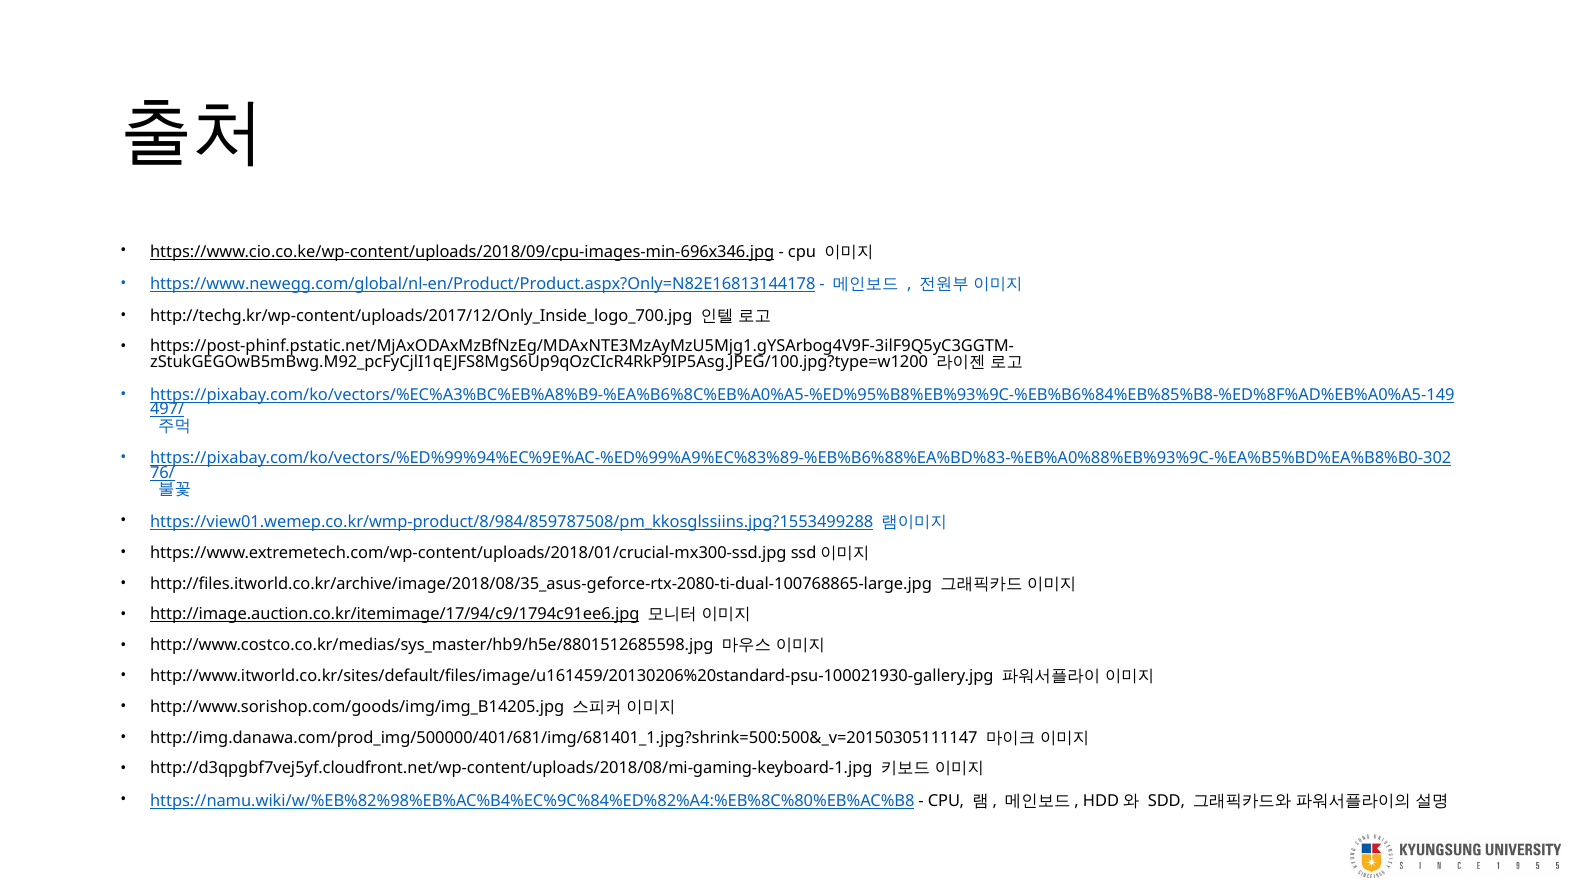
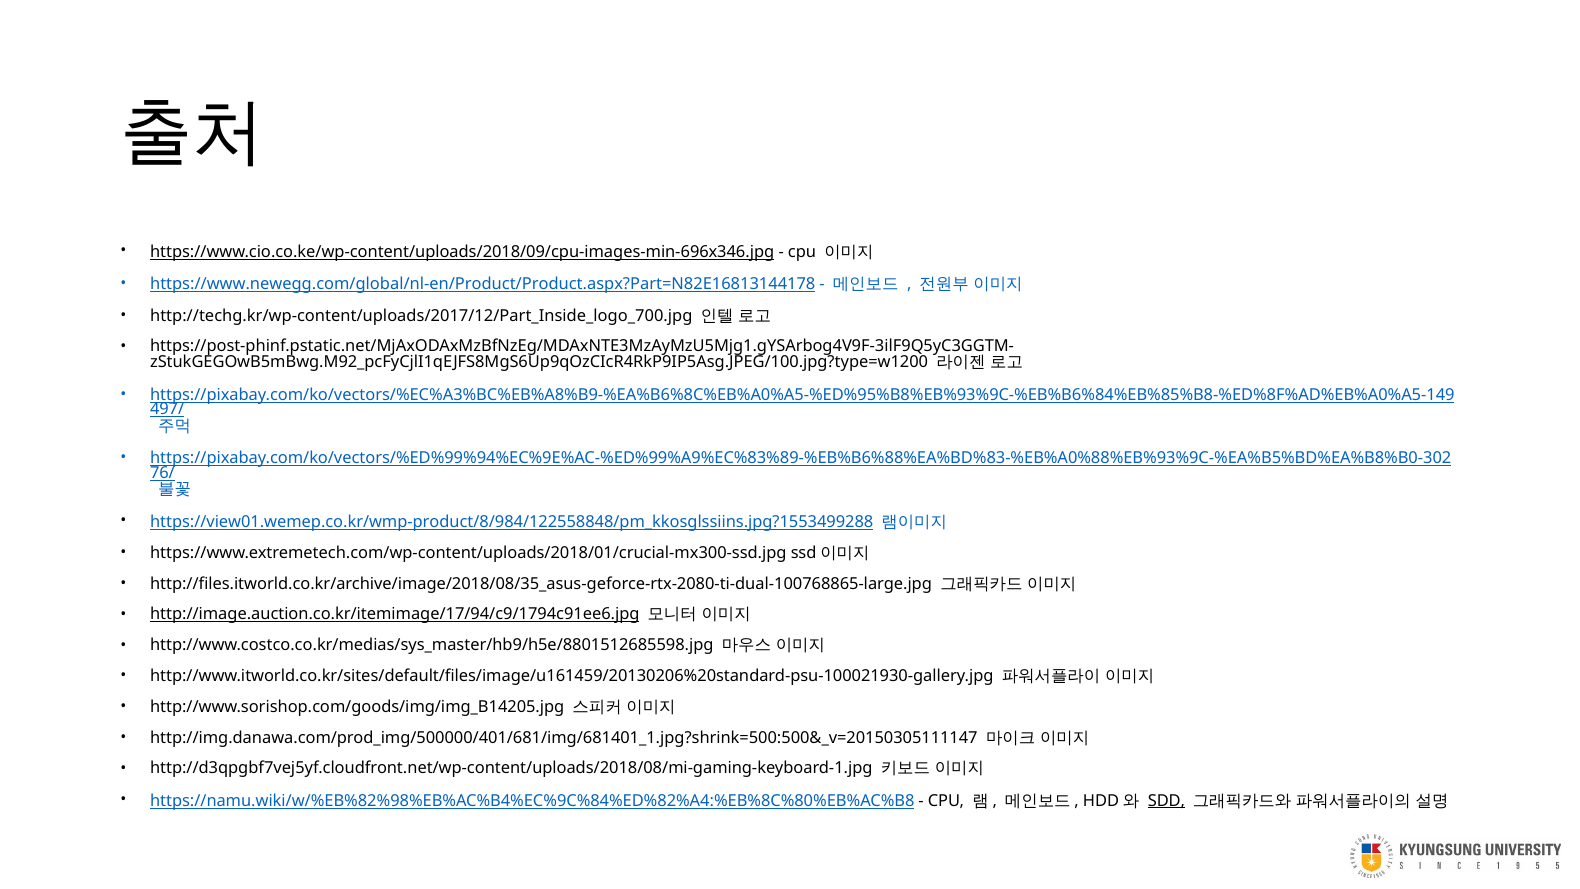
https://www.newegg.com/global/nl-en/Product/Product.aspx?Only=N82E16813144178: https://www.newegg.com/global/nl-en/Product/Product.aspx?Only=N82E16813144178 -> https://www.newegg.com/global/nl-en/Product/Product.aspx?Part=N82E16813144178
http://techg.kr/wp-content/uploads/2017/12/Only_Inside_logo_700.jpg: http://techg.kr/wp-content/uploads/2017/12/Only_Inside_logo_700.jpg -> http://techg.kr/wp-content/uploads/2017/12/Part_Inside_logo_700.jpg
https://view01.wemep.co.kr/wmp-product/8/984/859787508/pm_kkosglssiins.jpg?1553499288: https://view01.wemep.co.kr/wmp-product/8/984/859787508/pm_kkosglssiins.jpg?1553499288 -> https://view01.wemep.co.kr/wmp-product/8/984/122558848/pm_kkosglssiins.jpg?1553499288
SDD underline: none -> present
